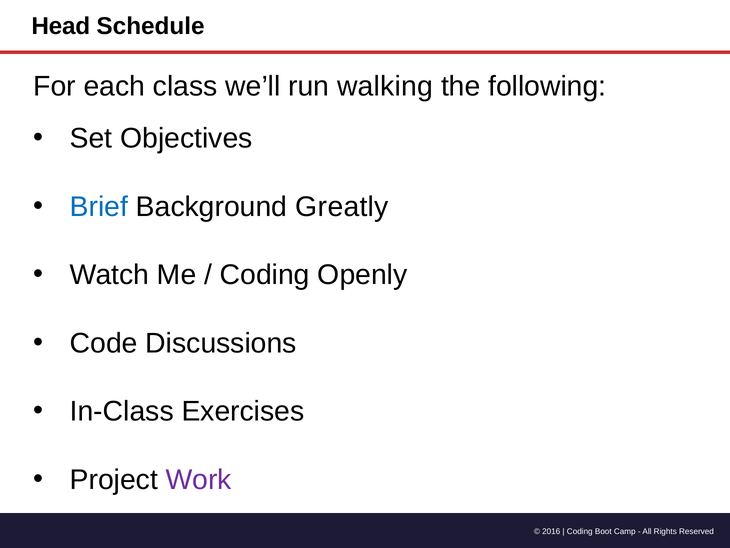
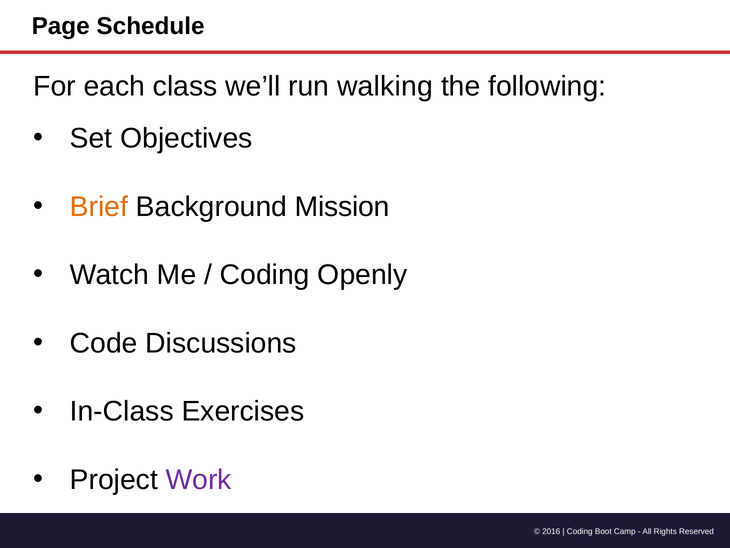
Head: Head -> Page
Brief colour: blue -> orange
Greatly: Greatly -> Mission
